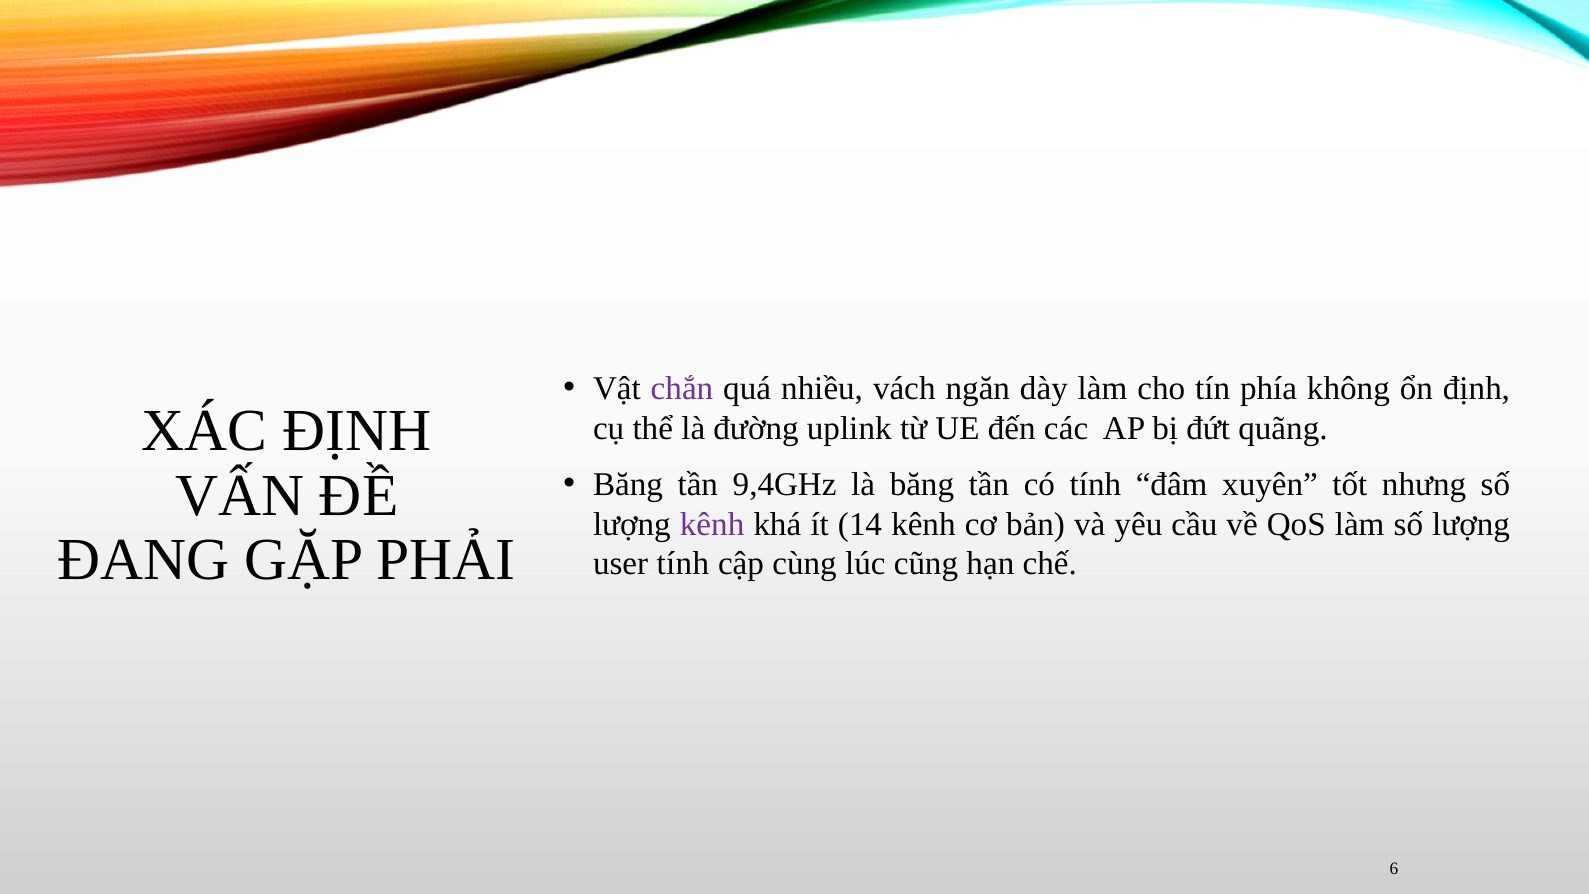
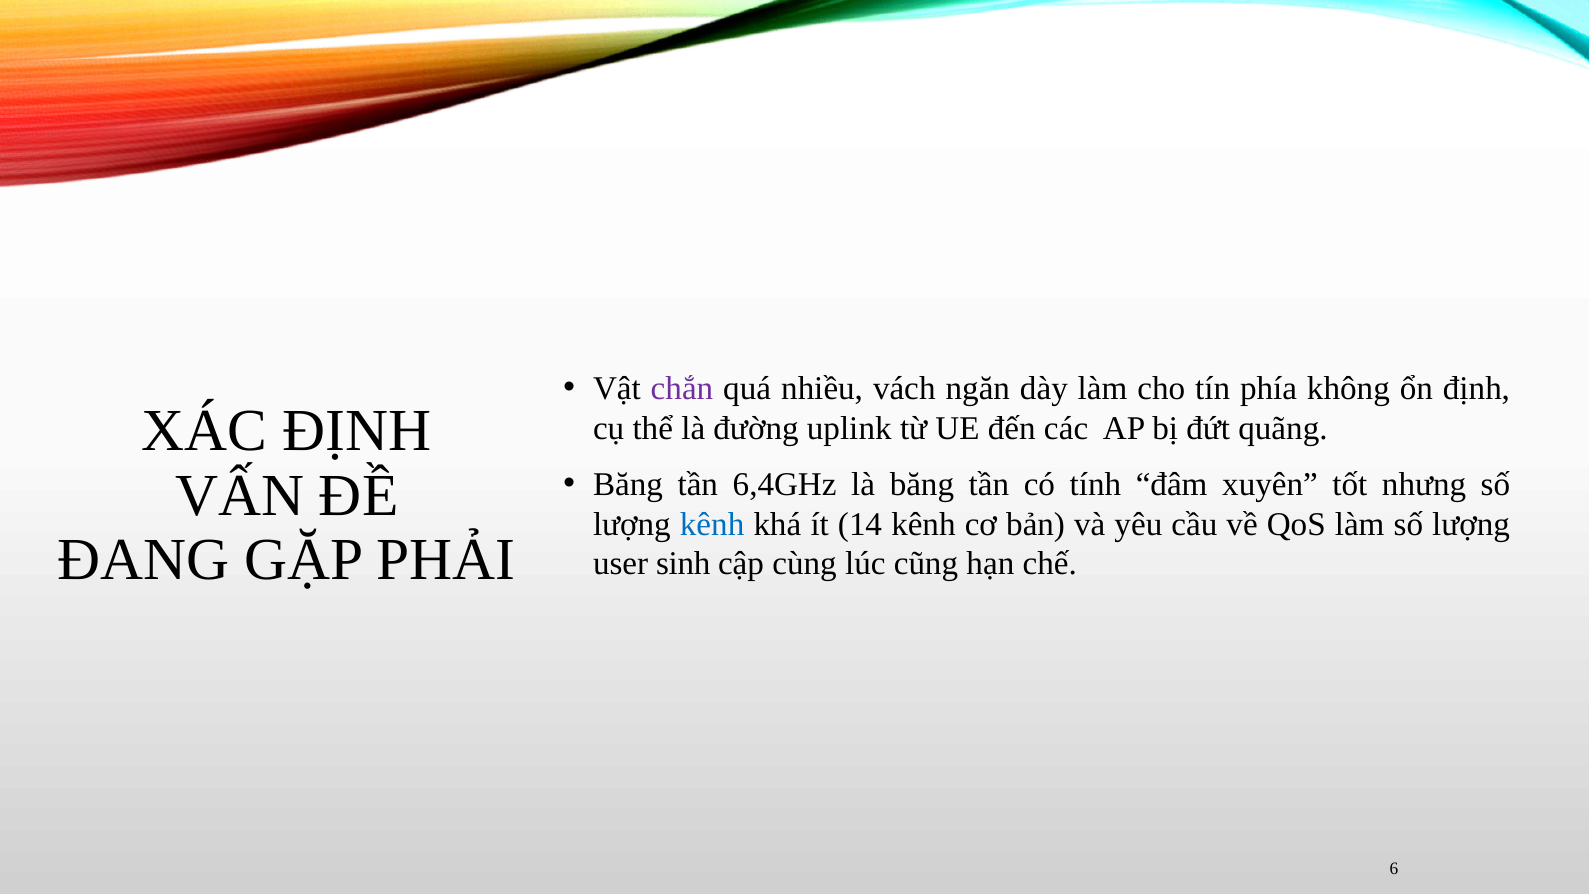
9,4GHz: 9,4GHz -> 6,4GHz
kênh at (712, 524) colour: purple -> blue
user tính: tính -> sinh
